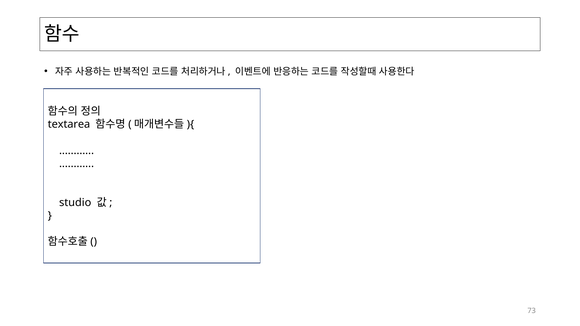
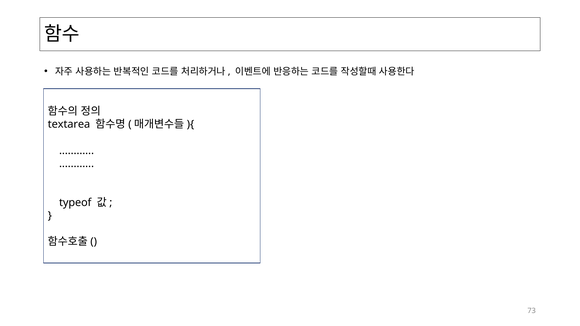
studio: studio -> typeof
